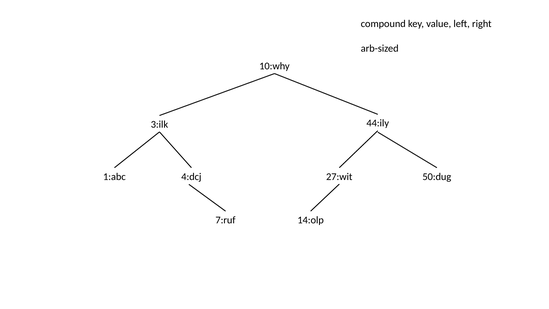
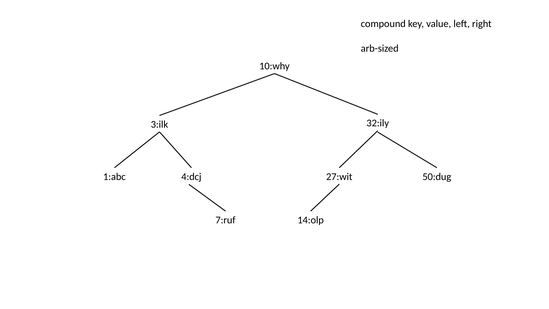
44:ily: 44:ily -> 32:ily
